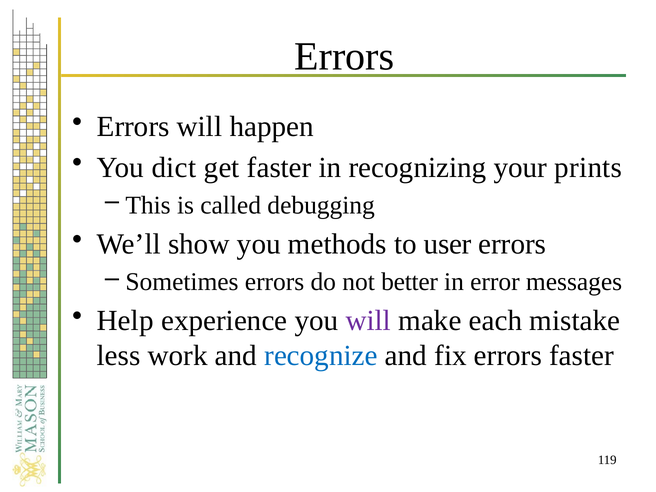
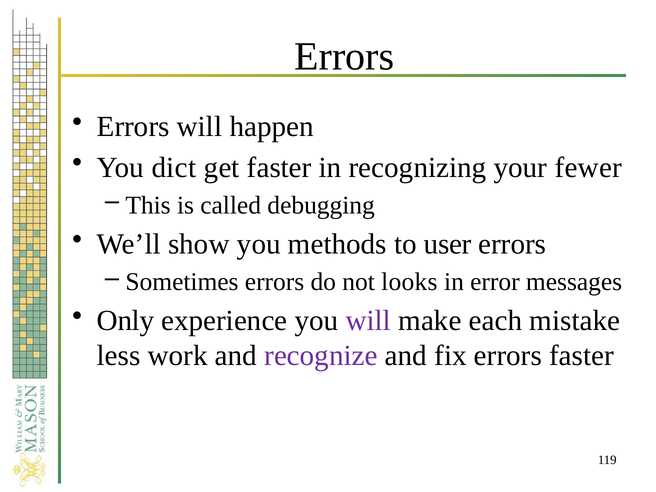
prints: prints -> fewer
better: better -> looks
Help: Help -> Only
recognize colour: blue -> purple
